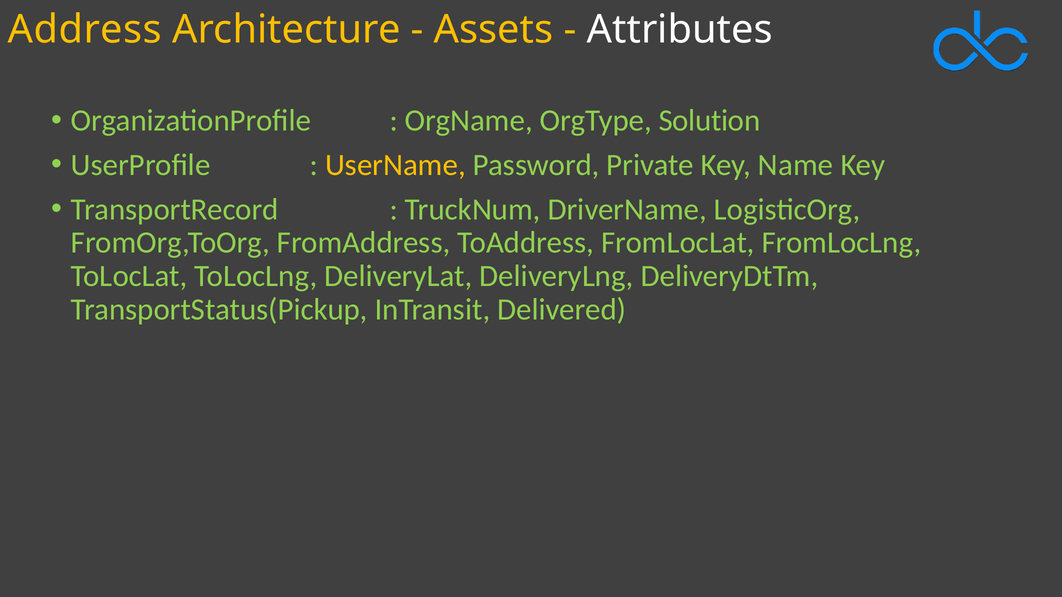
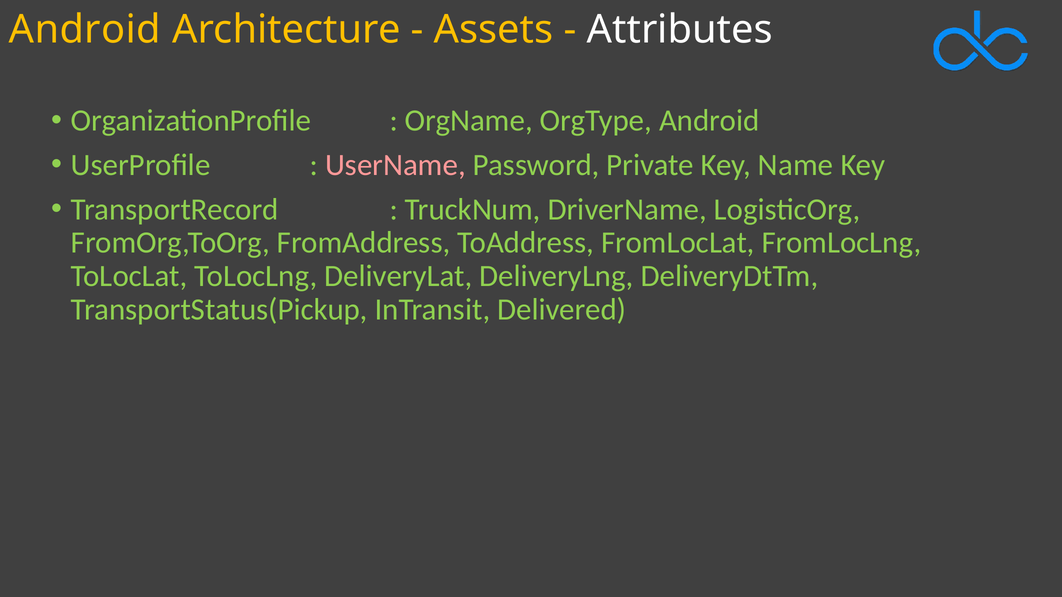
Address at (85, 29): Address -> Android
OrgType Solution: Solution -> Android
UserName colour: yellow -> pink
